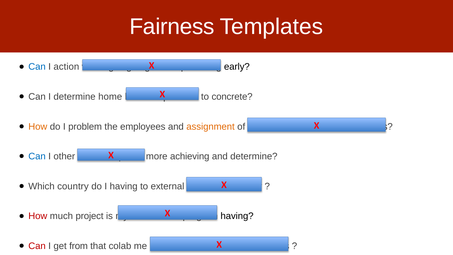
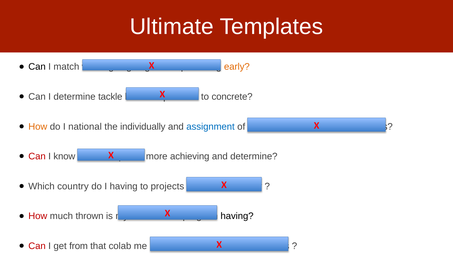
Fairness: Fairness -> Ultimate
Can at (37, 67) colour: blue -> black
I action: action -> match
early colour: black -> orange
determine home: home -> tackle
problem: problem -> national
the employees: employees -> individually
assignment colour: orange -> blue
Can at (37, 156) colour: blue -> red
other: other -> know
external: external -> projects
project: project -> thrown
